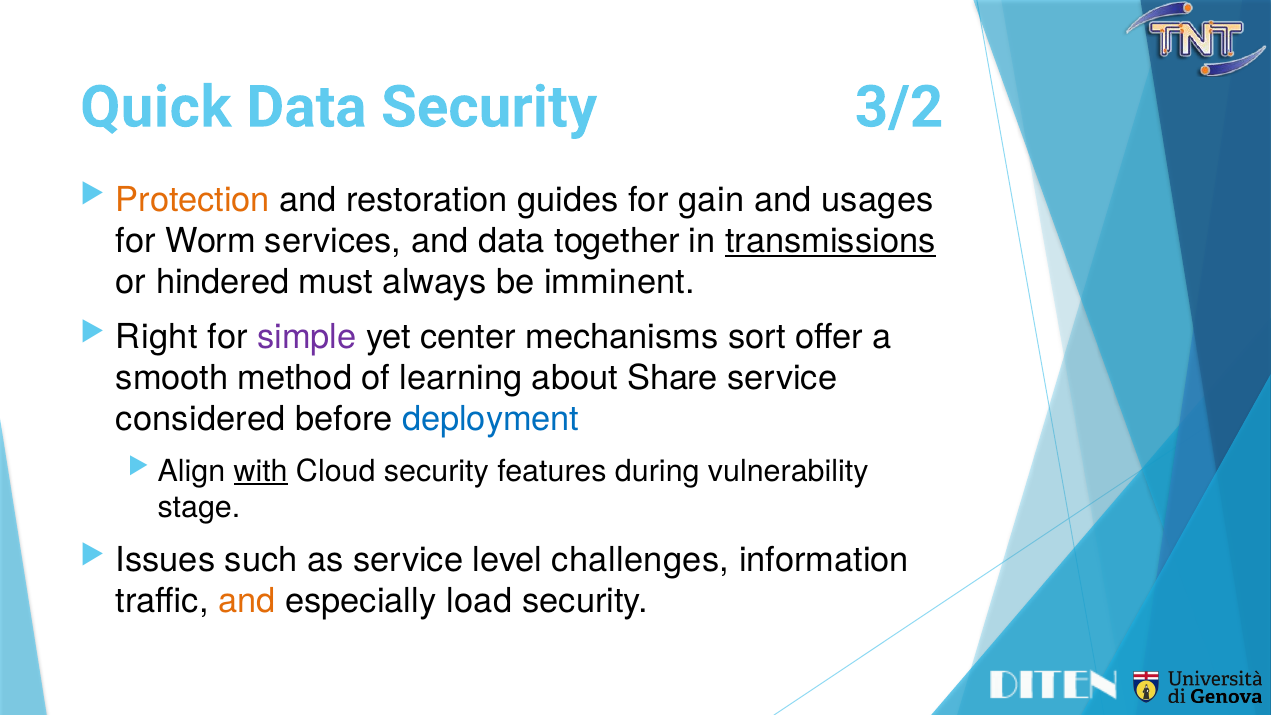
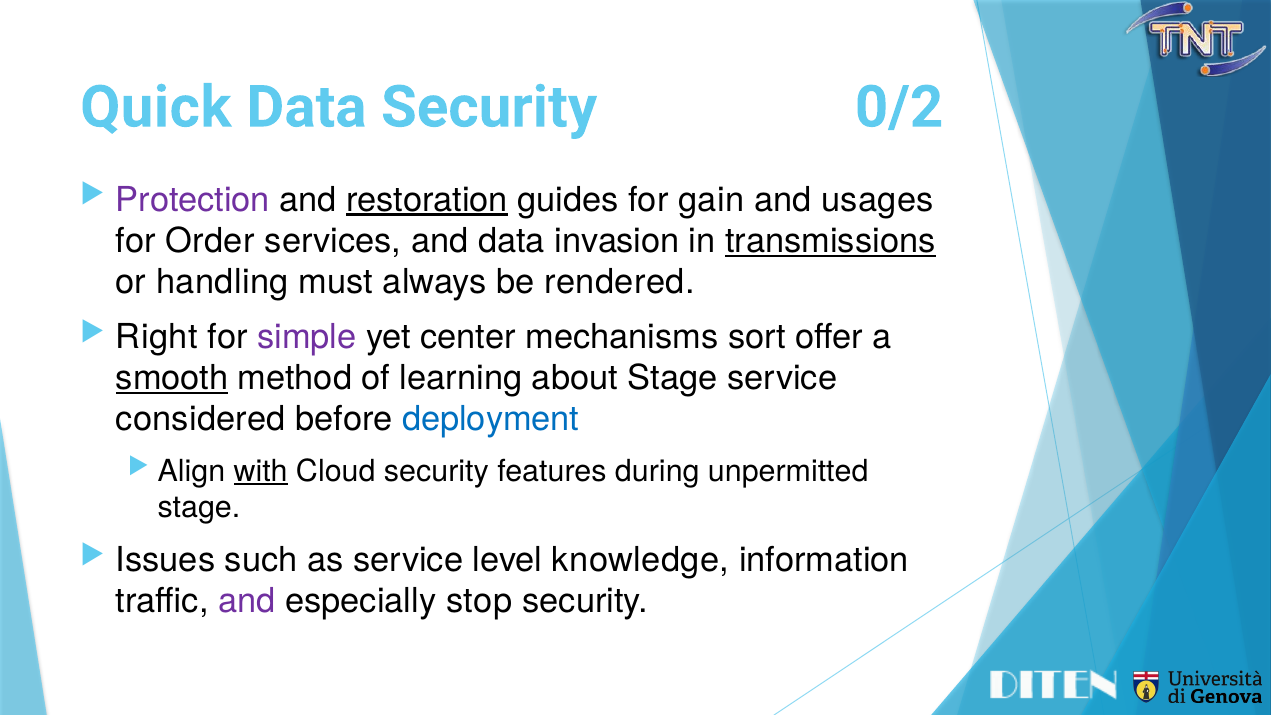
3/2: 3/2 -> 0/2
Protection colour: orange -> purple
restoration underline: none -> present
Worm: Worm -> Order
together: together -> invasion
hindered: hindered -> handling
imminent: imminent -> rendered
smooth underline: none -> present
about Share: Share -> Stage
vulnerability: vulnerability -> unpermitted
challenges: challenges -> knowledge
and at (247, 601) colour: orange -> purple
load: load -> stop
